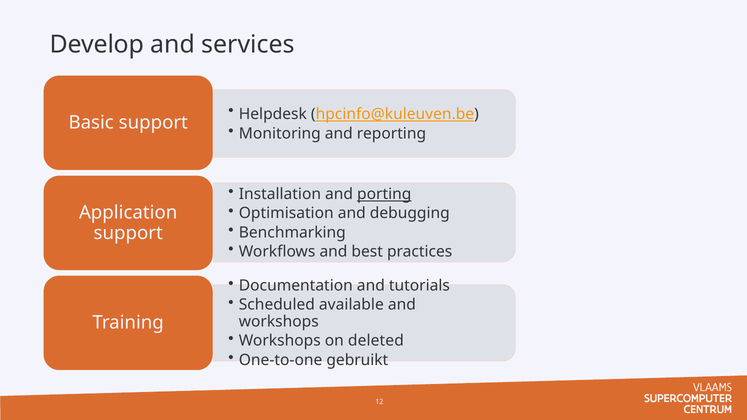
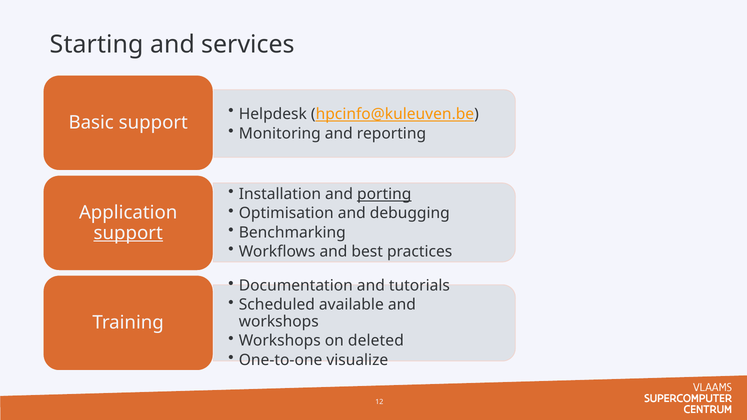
Develop: Develop -> Starting
support at (128, 233) underline: none -> present
gebruikt: gebruikt -> visualize
